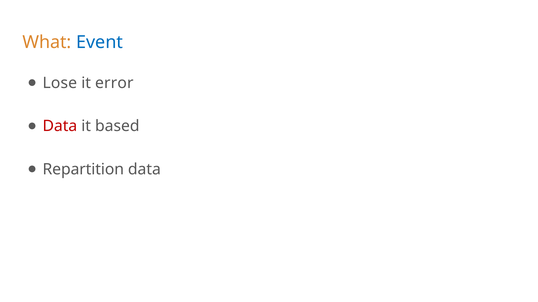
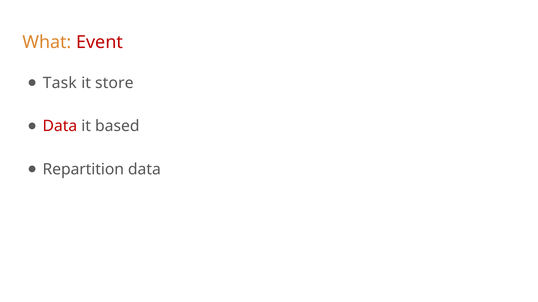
Event colour: blue -> red
Lose: Lose -> Task
error: error -> store
